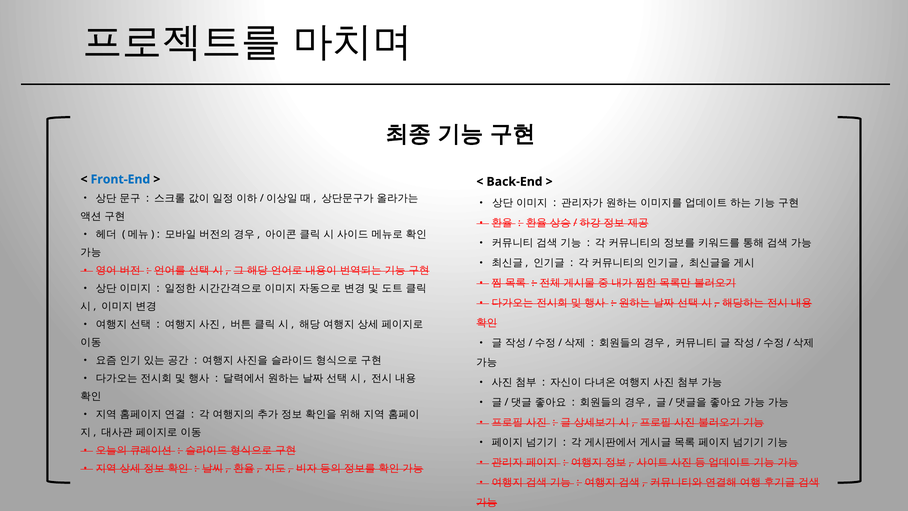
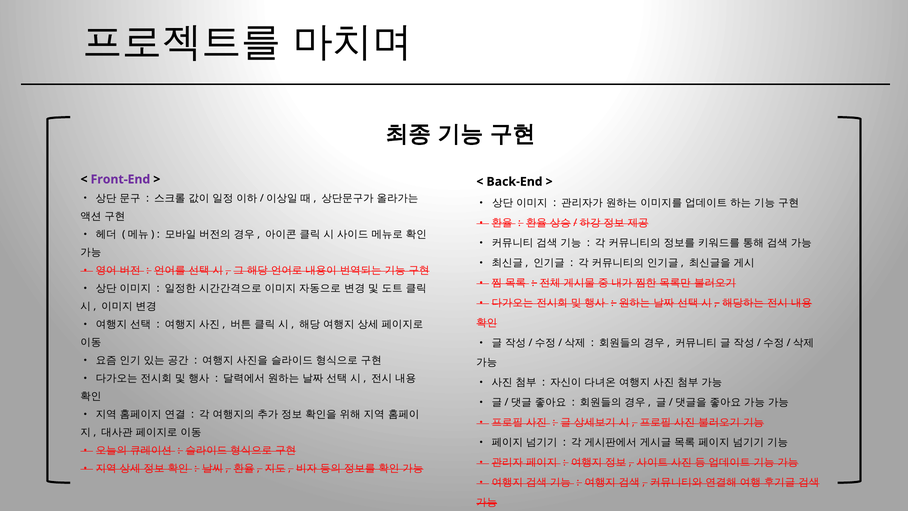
Front-End colour: blue -> purple
